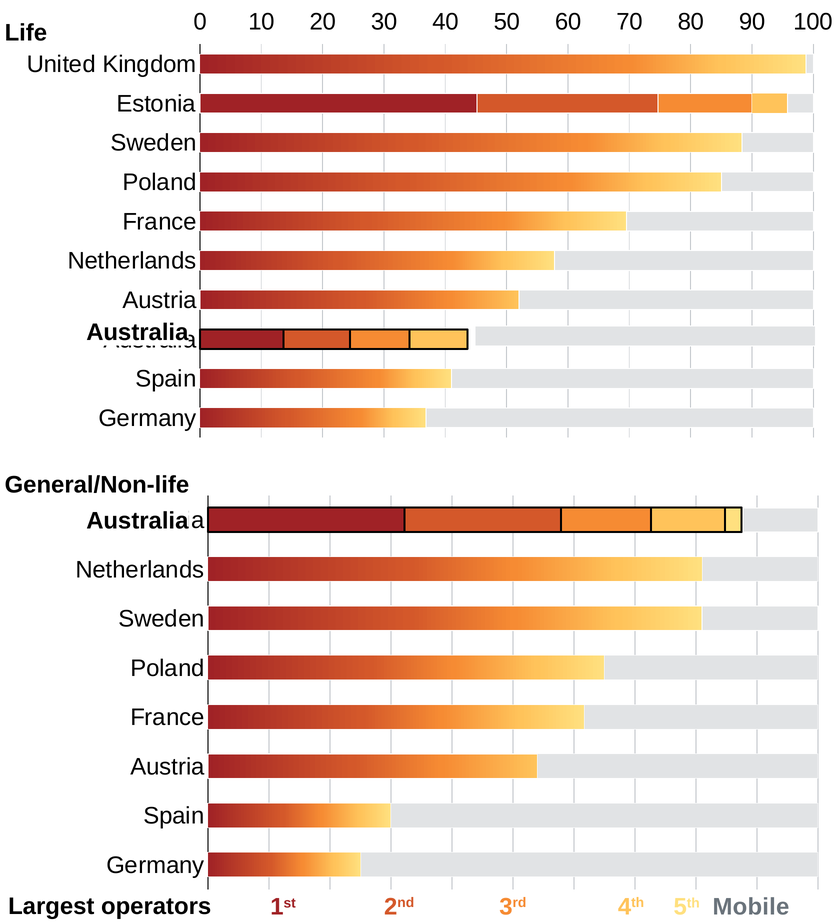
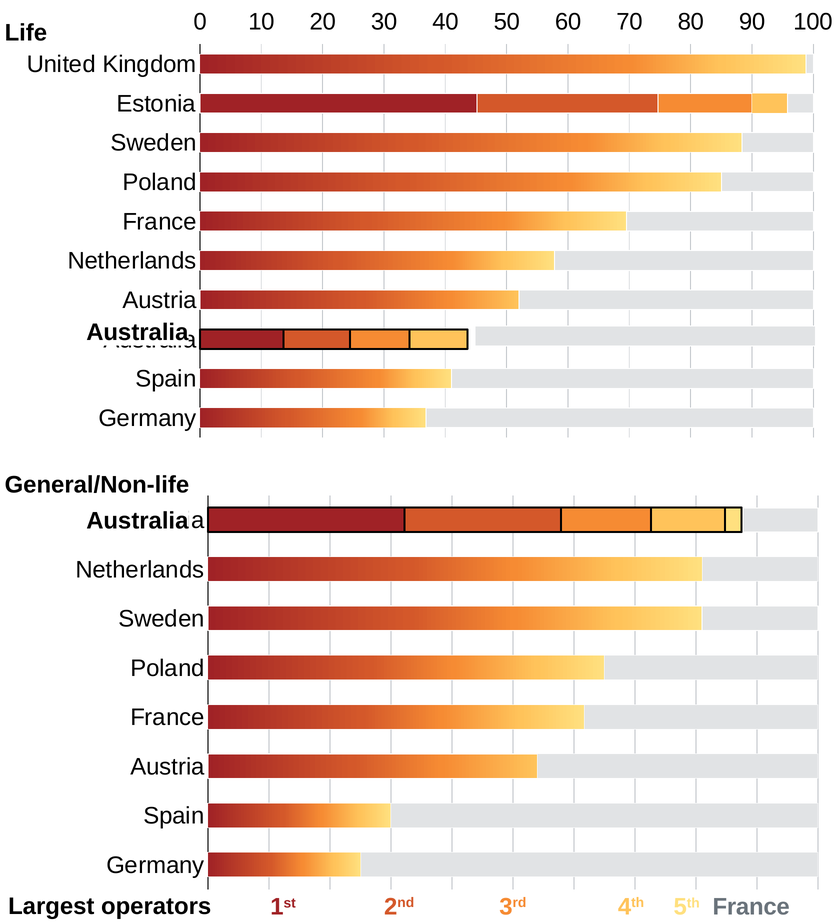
4th Mobile: Mobile -> France
